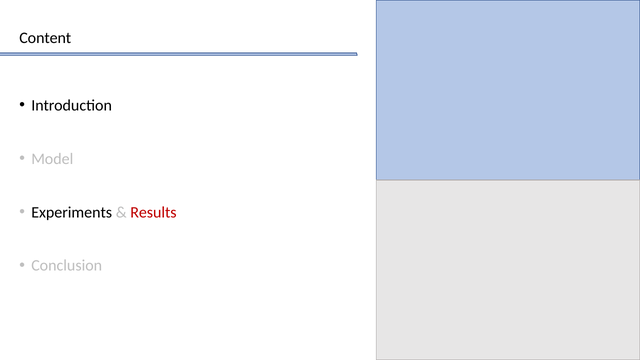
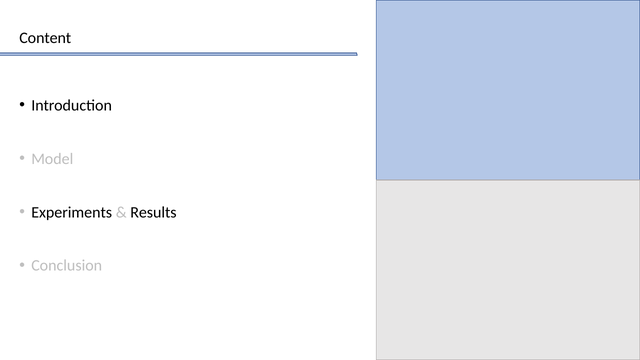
Results colour: red -> black
